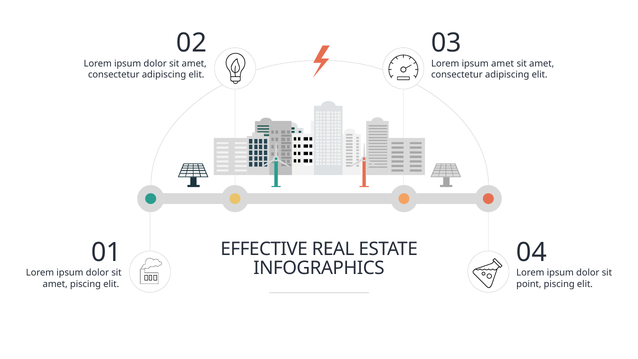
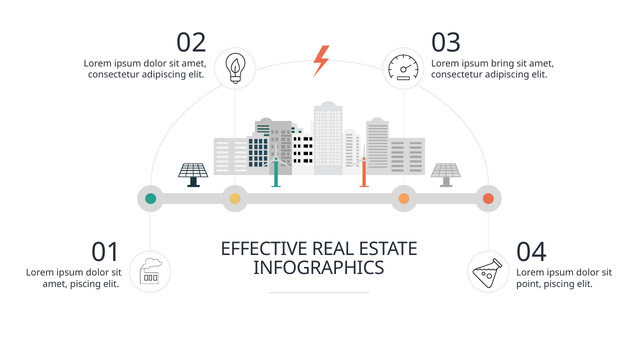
ipsum amet: amet -> bring
